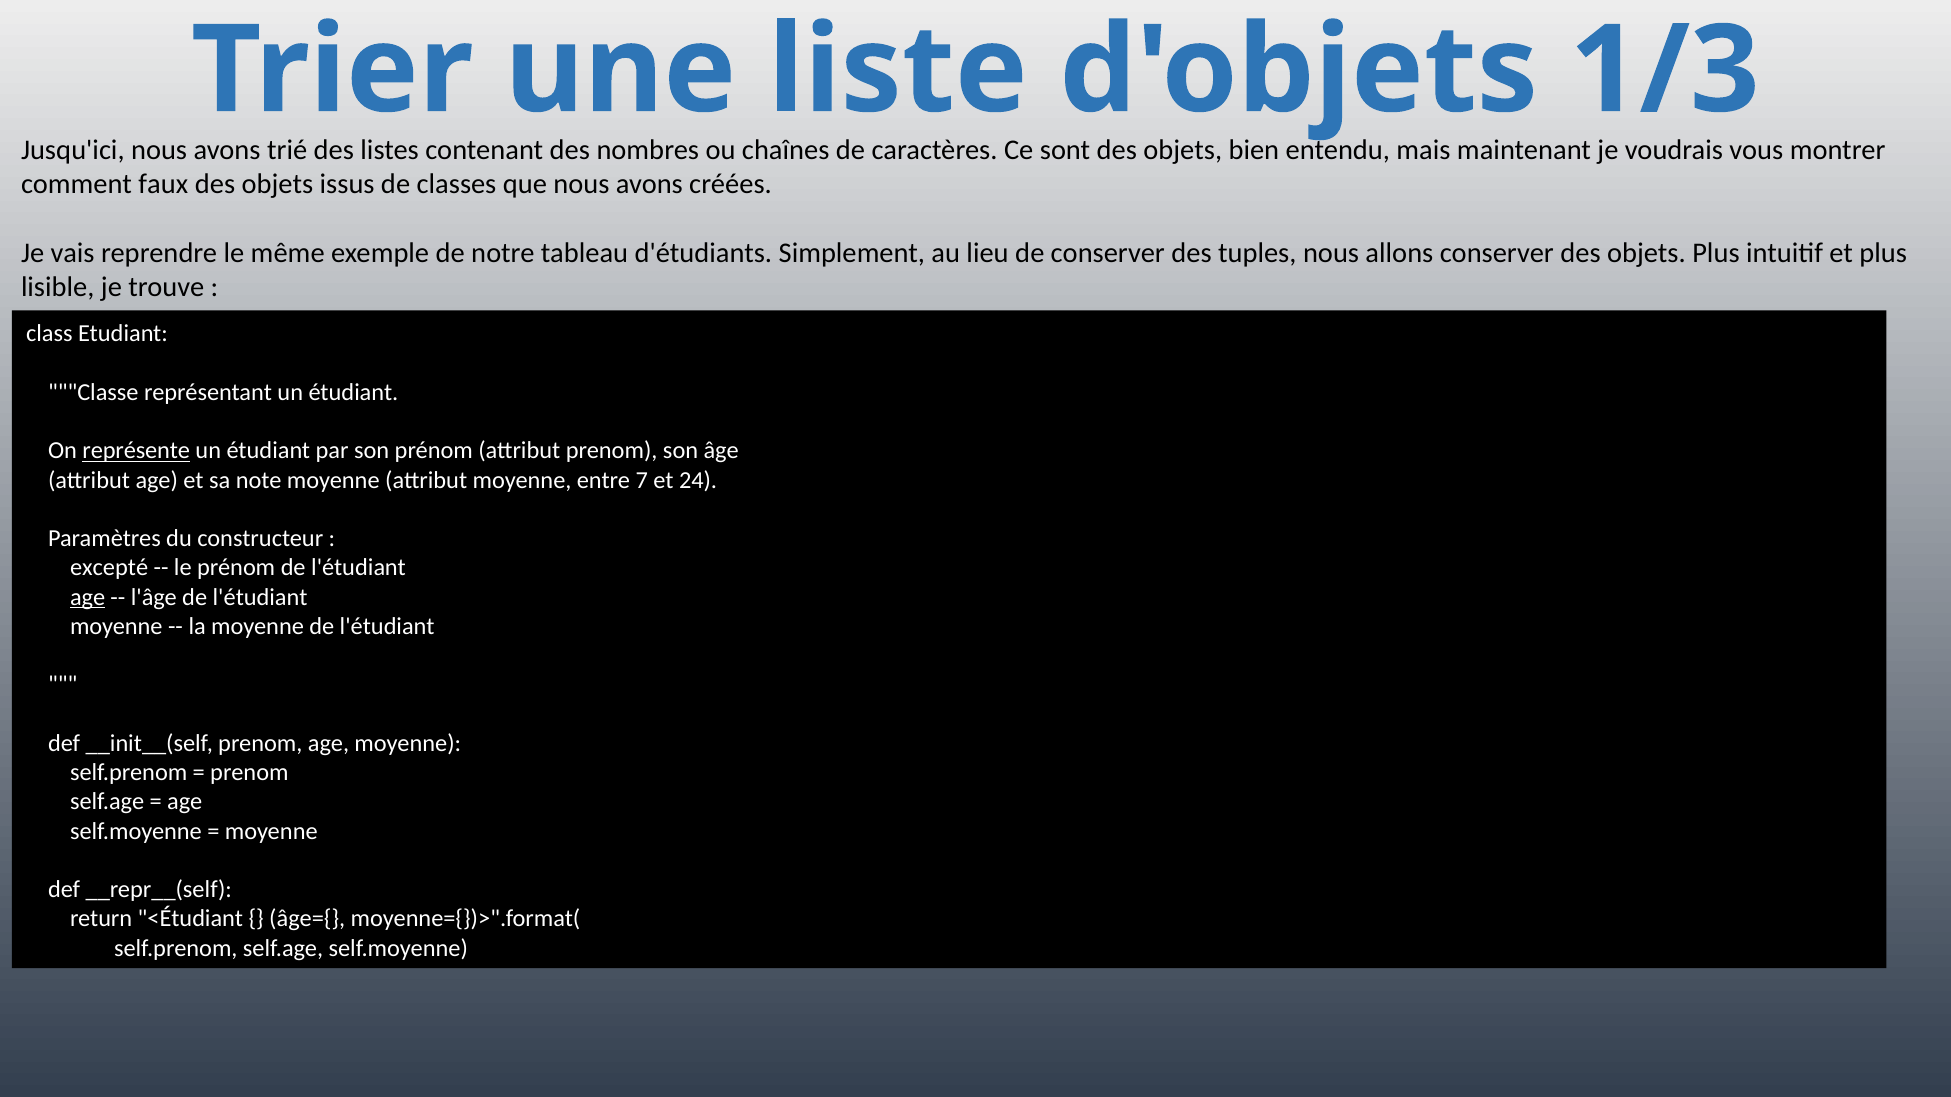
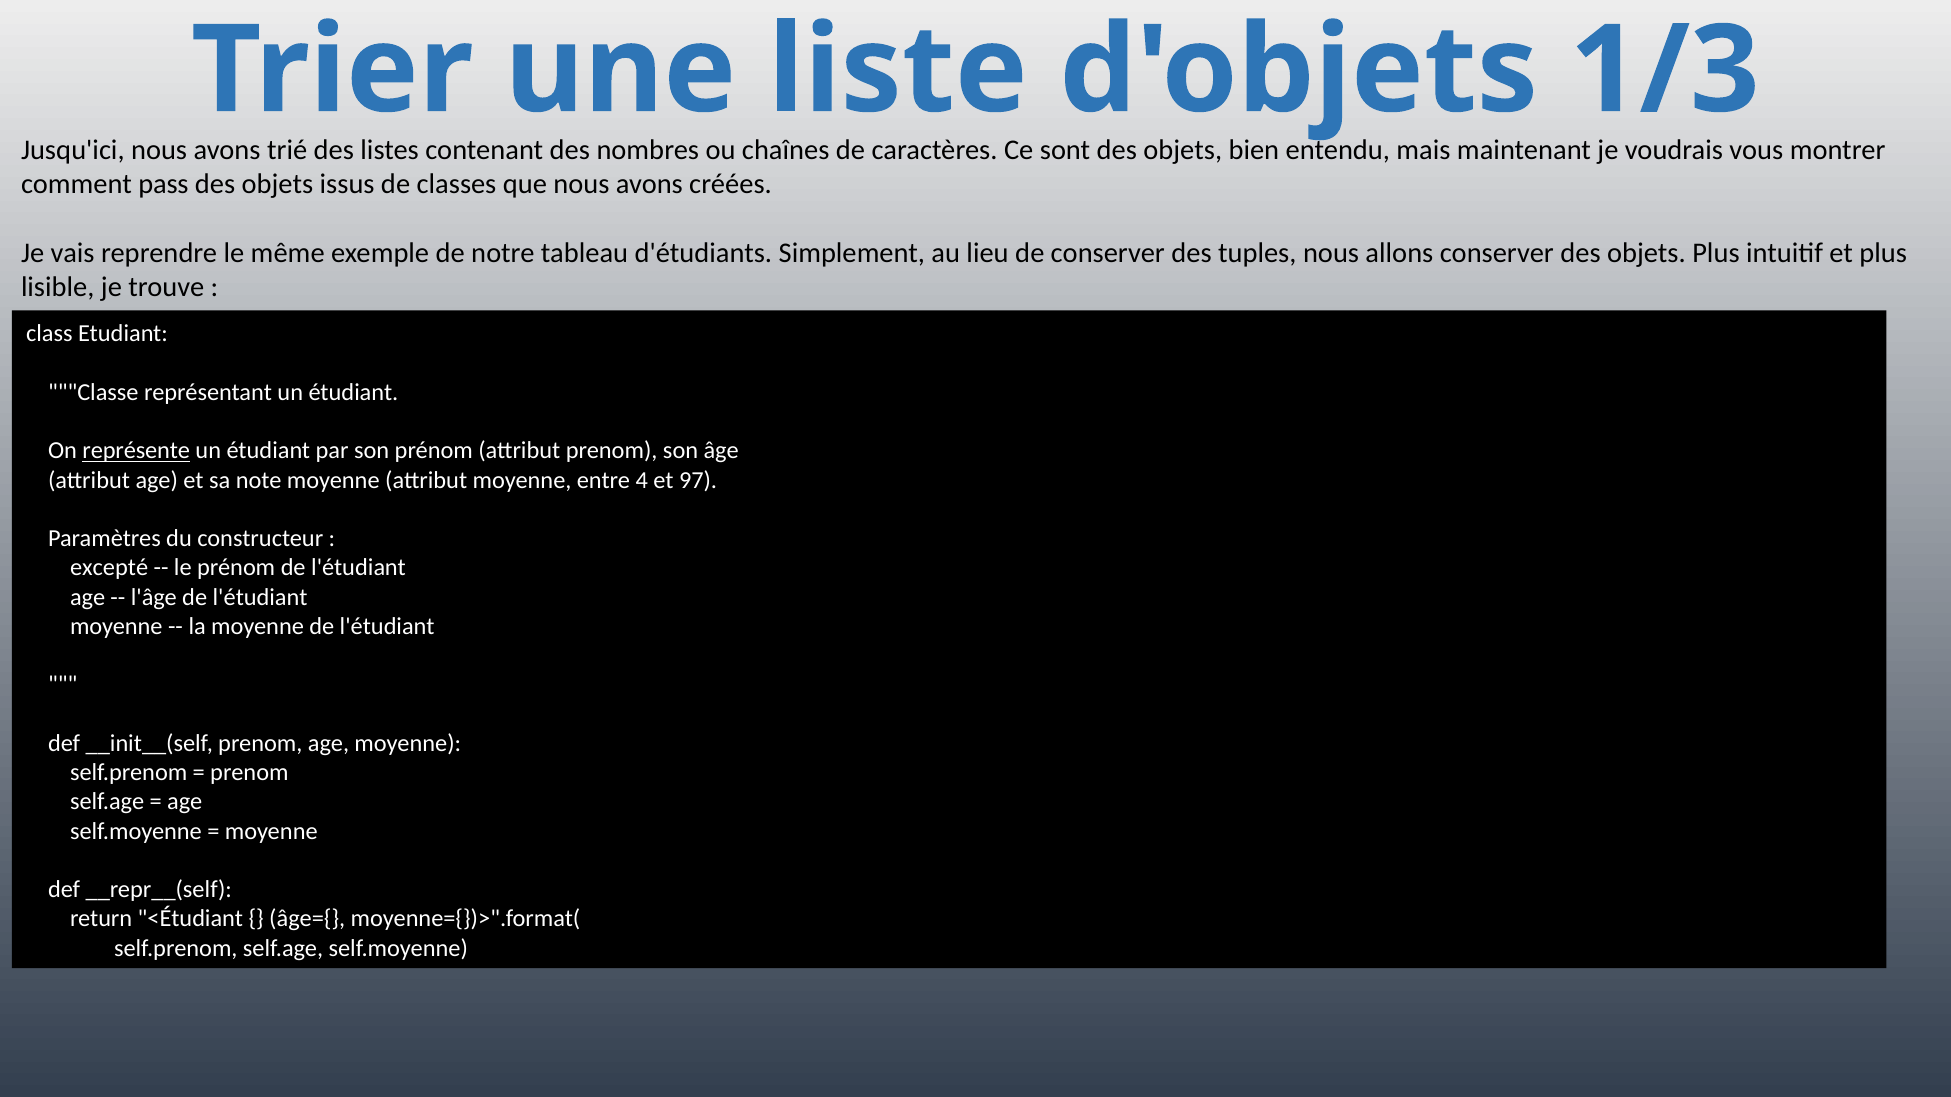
faux: faux -> pass
7: 7 -> 4
24: 24 -> 97
age at (88, 597) underline: present -> none
